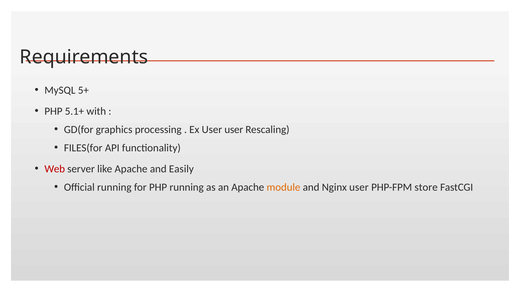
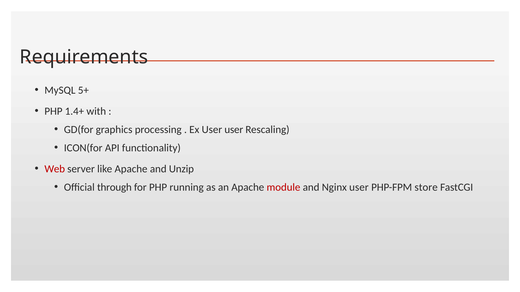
5.1+: 5.1+ -> 1.4+
FILES(for: FILES(for -> ICON(for
Easily: Easily -> Unzip
Official running: running -> through
module colour: orange -> red
